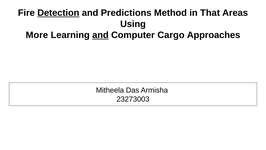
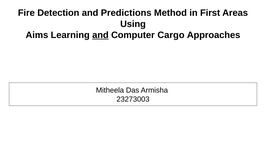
Detection underline: present -> none
That: That -> First
More: More -> Aims
